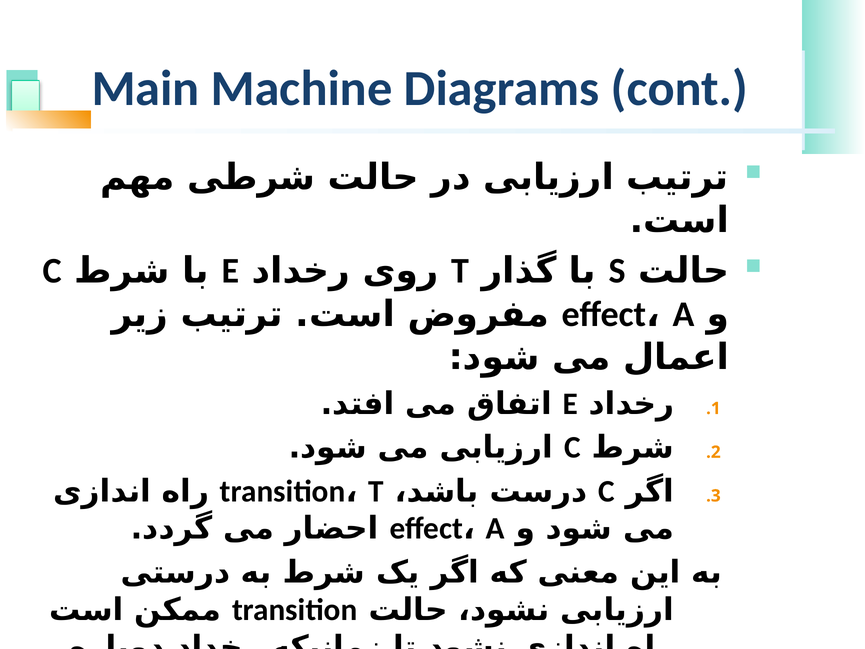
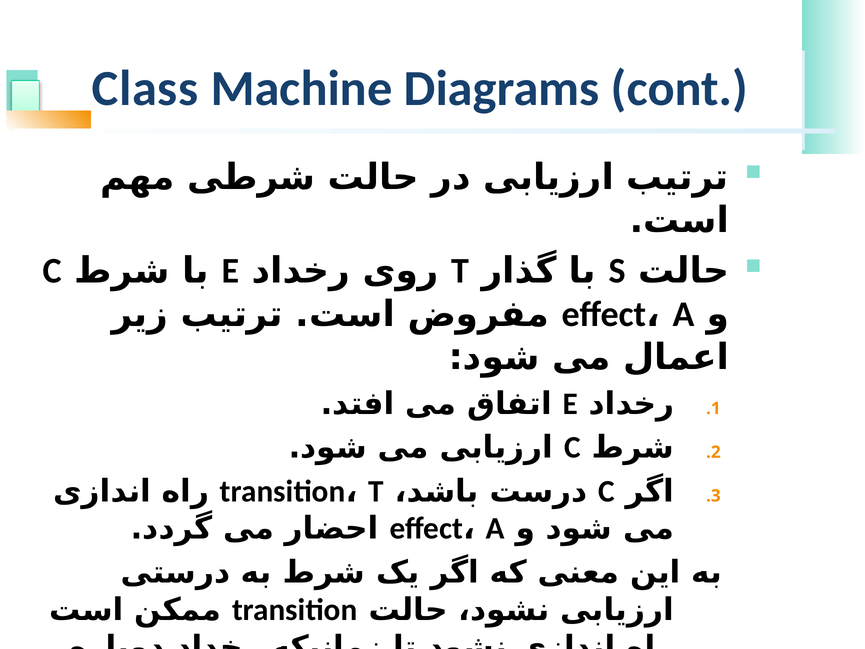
Main: Main -> Class
